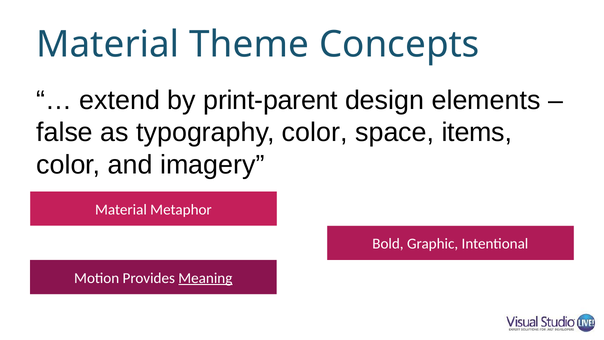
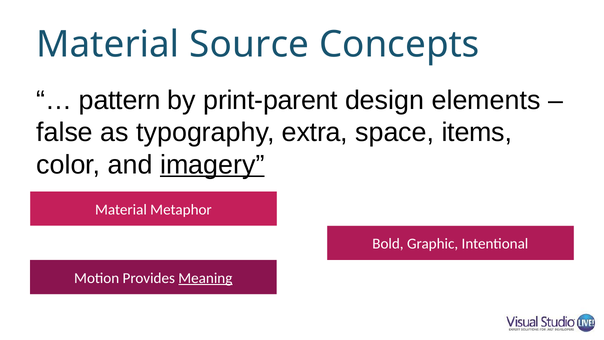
Theme: Theme -> Source
extend: extend -> pattern
typography color: color -> extra
imagery underline: none -> present
